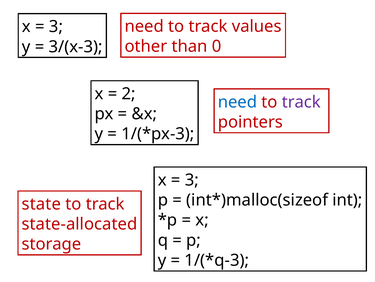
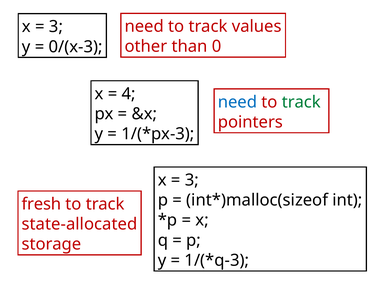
3/(x-3: 3/(x-3 -> 0/(x-3
2: 2 -> 4
track at (301, 102) colour: purple -> green
state: state -> fresh
